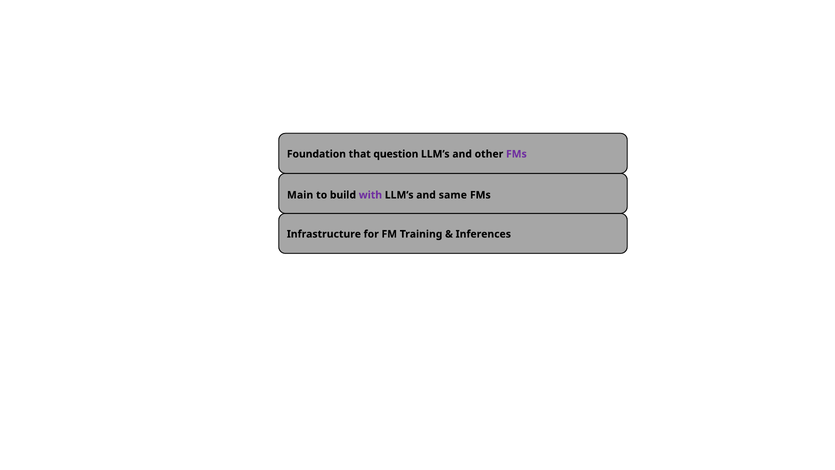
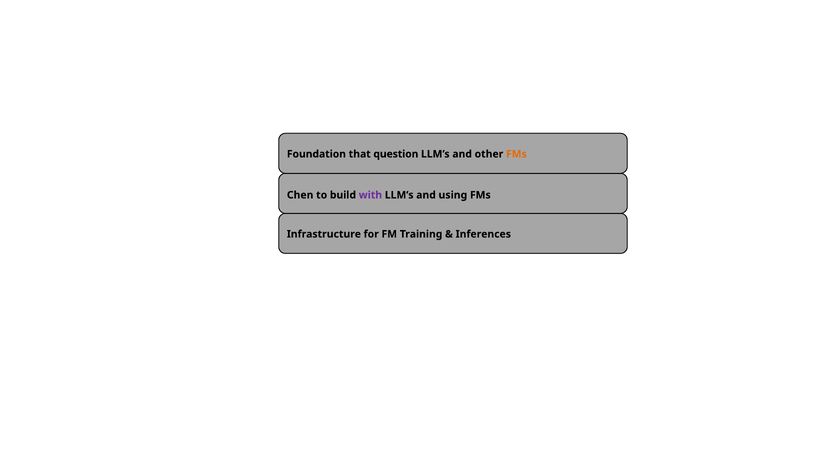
FMs at (516, 154) colour: purple -> orange
Main: Main -> Chen
same: same -> using
